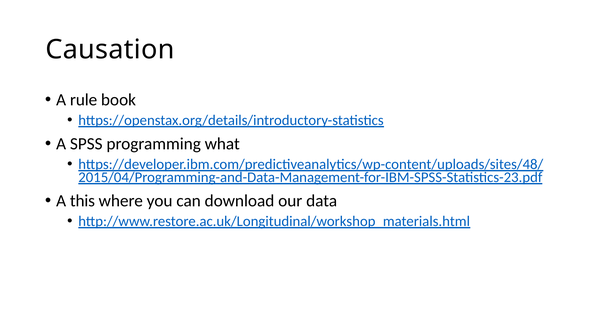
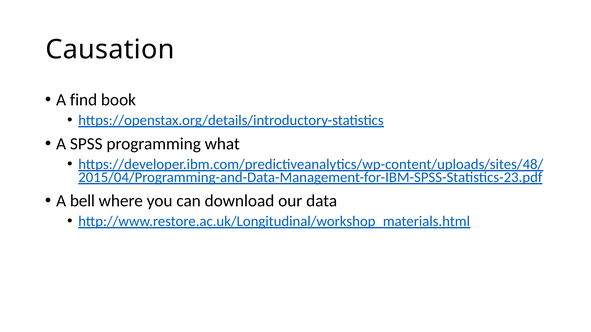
rule: rule -> find
this: this -> bell
